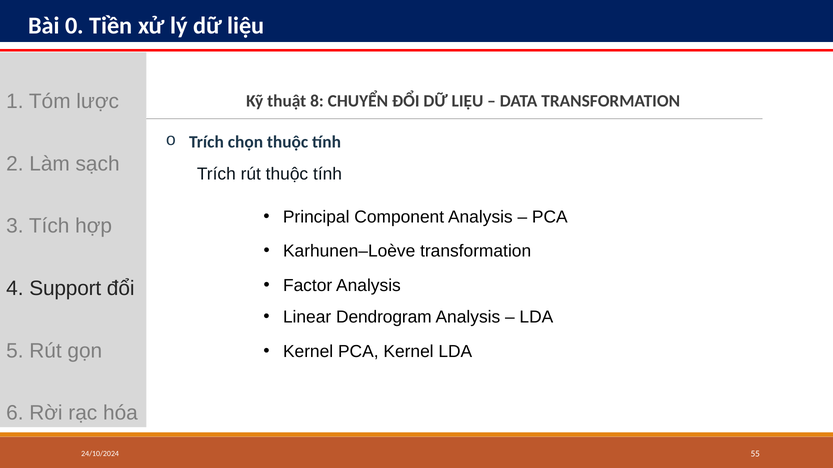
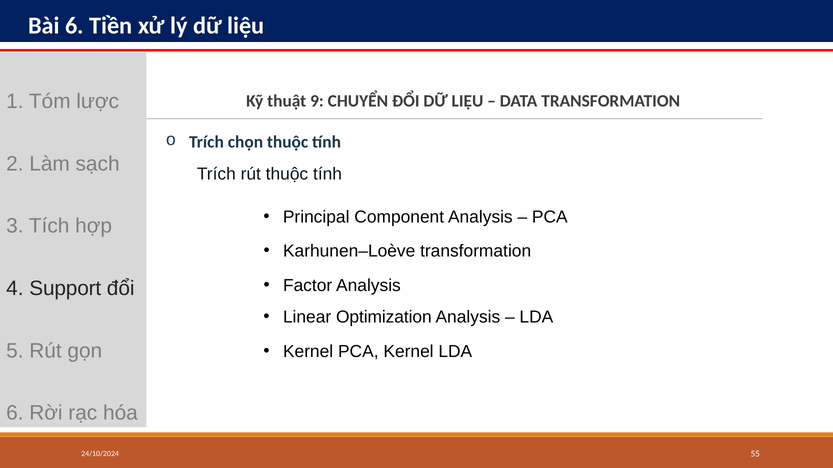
Bài 0: 0 -> 6
8: 8 -> 9
Dendrogram: Dendrogram -> Optimization
